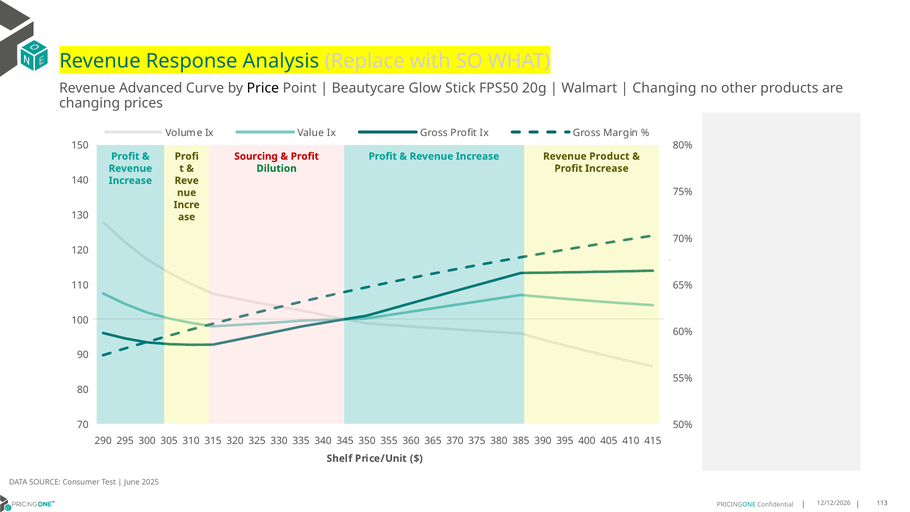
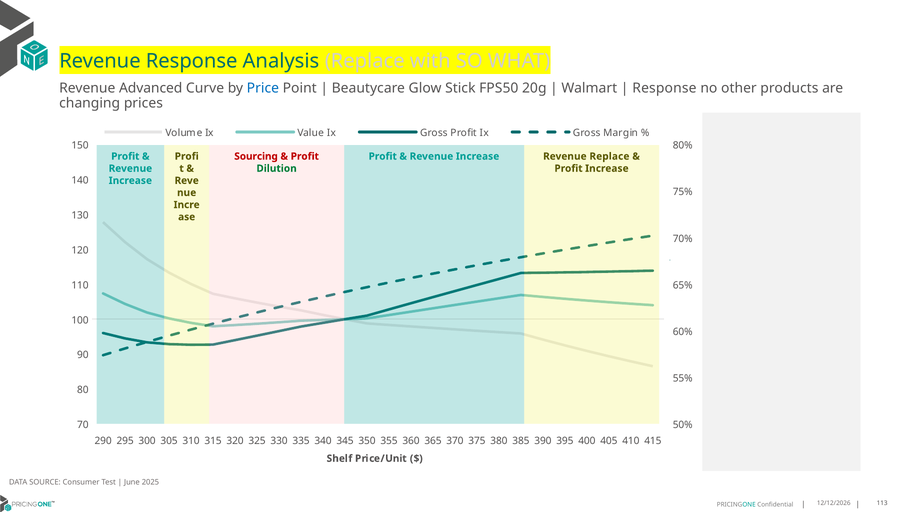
Price colour: black -> blue
Changing at (664, 88): Changing -> Response
Revenue Product: Product -> Replace
